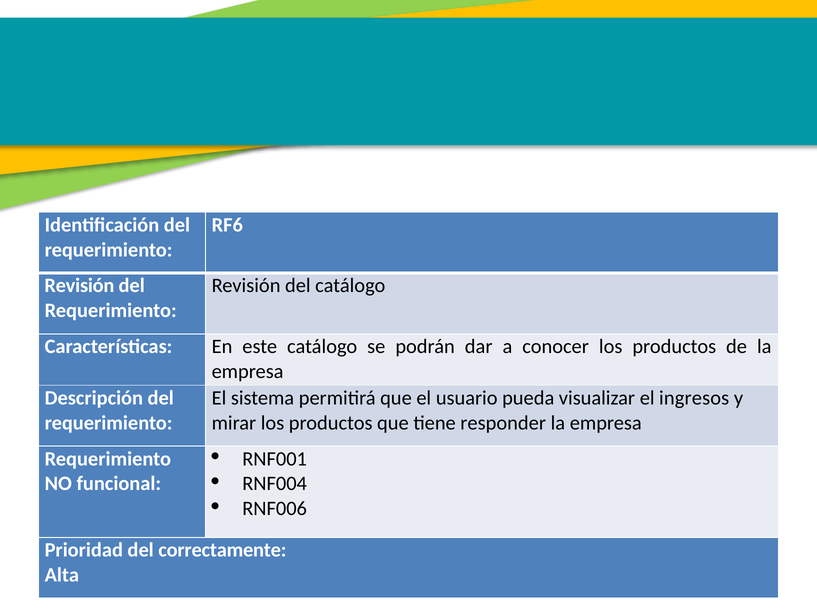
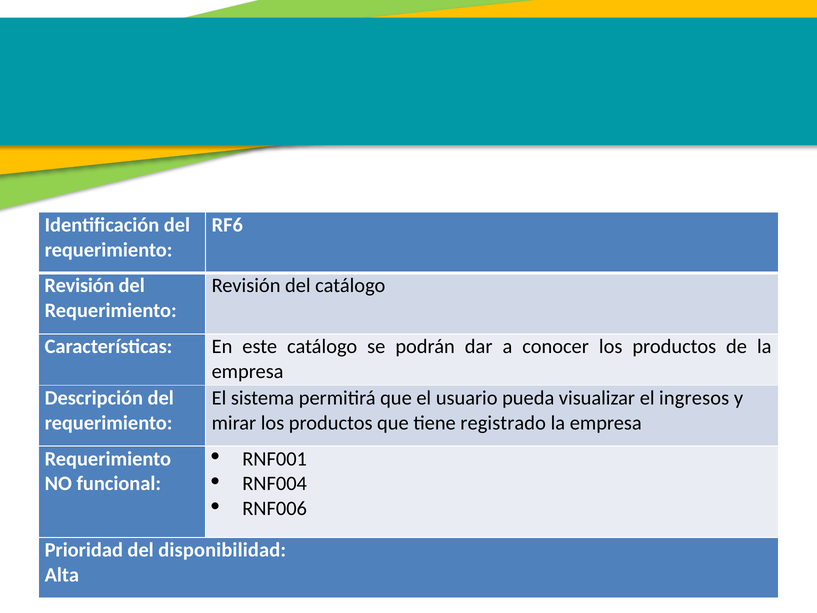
responder: responder -> registrado
correctamente: correctamente -> disponibilidad
